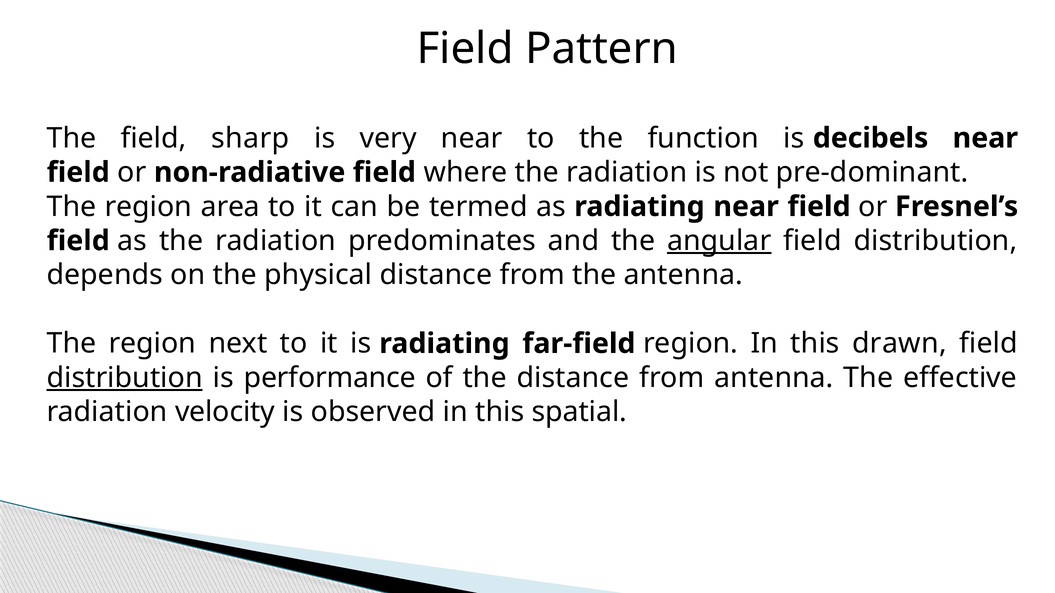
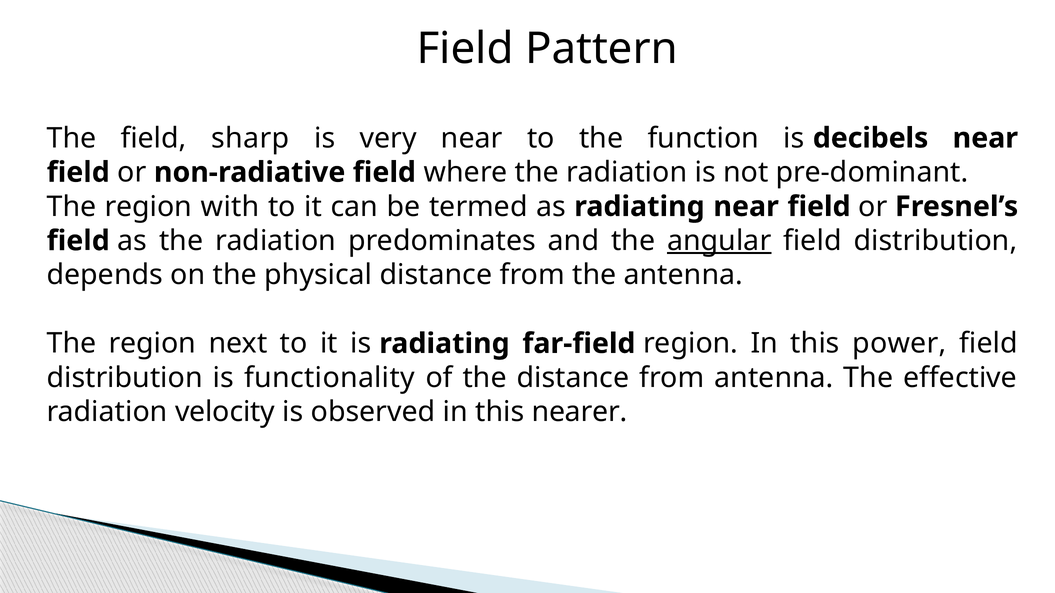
area: area -> with
drawn: drawn -> power
distribution at (125, 378) underline: present -> none
performance: performance -> functionality
spatial: spatial -> nearer
